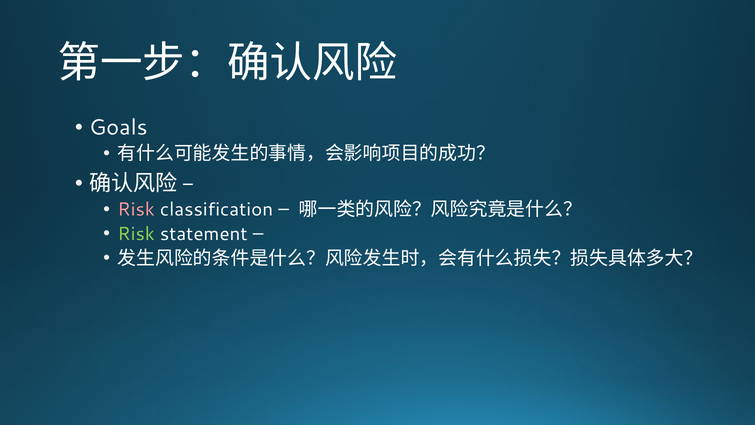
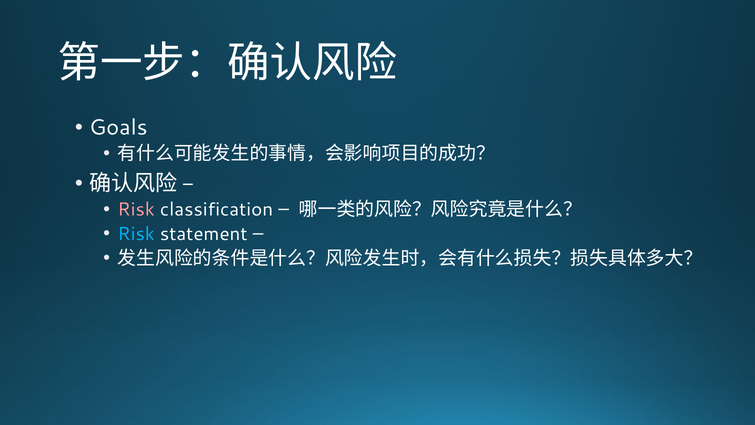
Risk at (136, 234) colour: light green -> light blue
